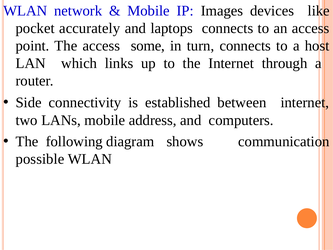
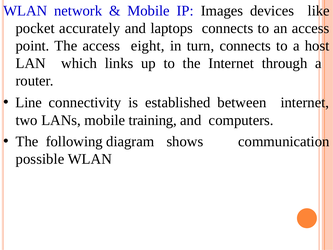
some: some -> eight
Side: Side -> Line
address: address -> training
